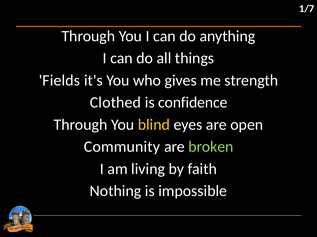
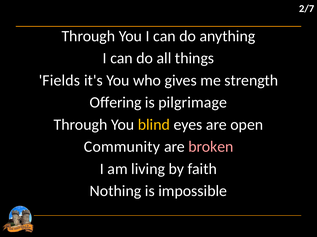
1/7: 1/7 -> 2/7
Clothed: Clothed -> Offering
confidence: confidence -> pilgrimage
broken colour: light green -> pink
